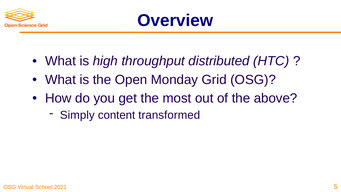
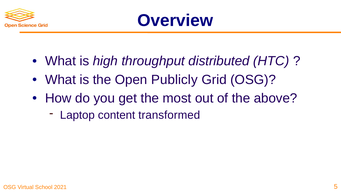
Monday: Monday -> Publicly
Simply: Simply -> Laptop
